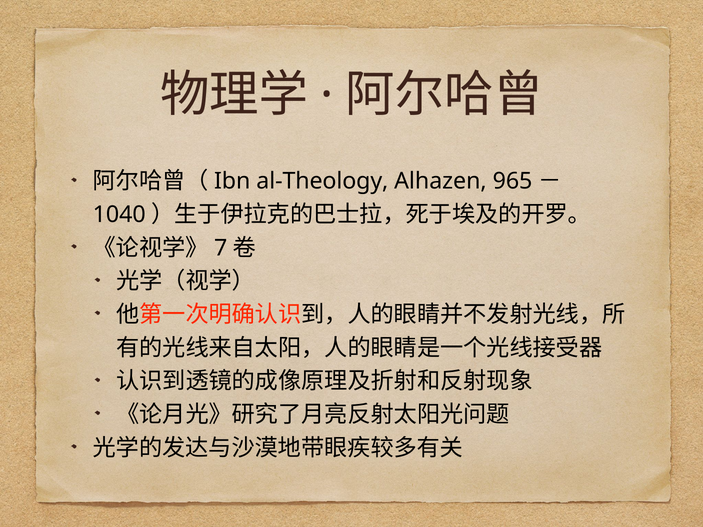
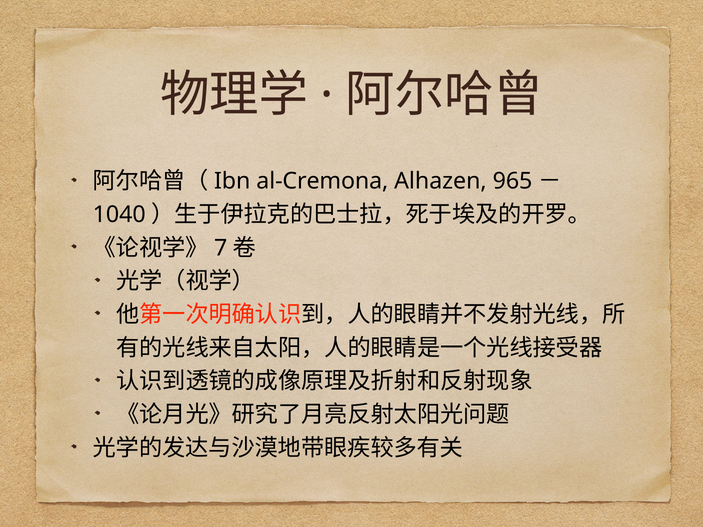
al-Theology: al-Theology -> al-Cremona
